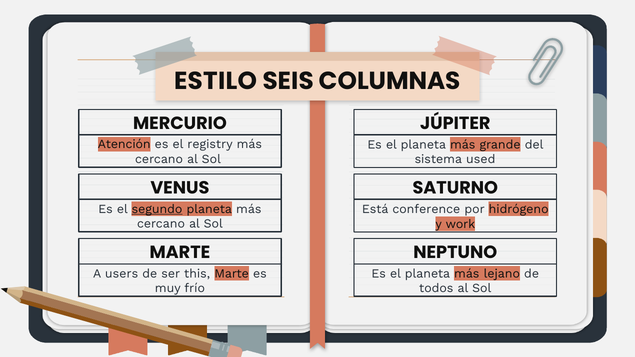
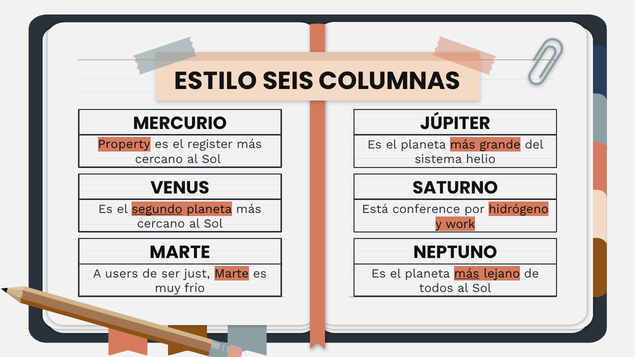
Atención: Atención -> Property
registry: registry -> register
used: used -> helio
this: this -> just
más at (467, 274) underline: none -> present
